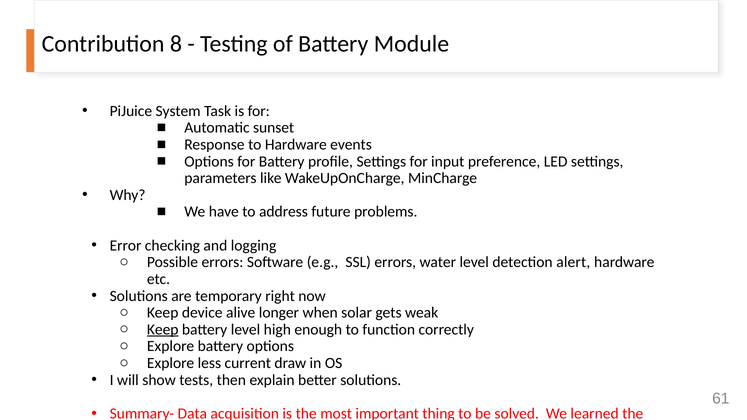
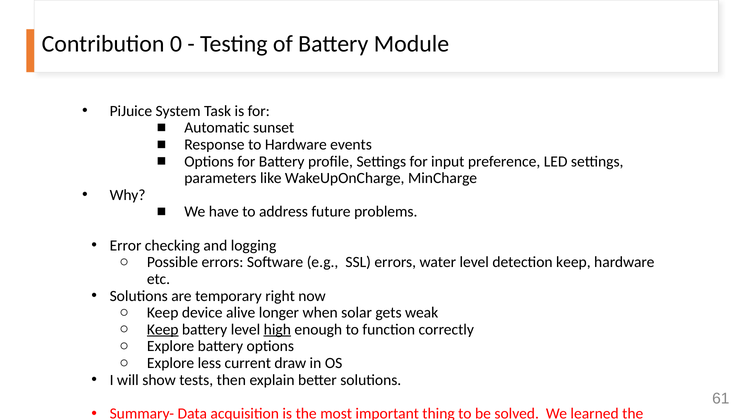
8: 8 -> 0
detection alert: alert -> keep
high underline: none -> present
